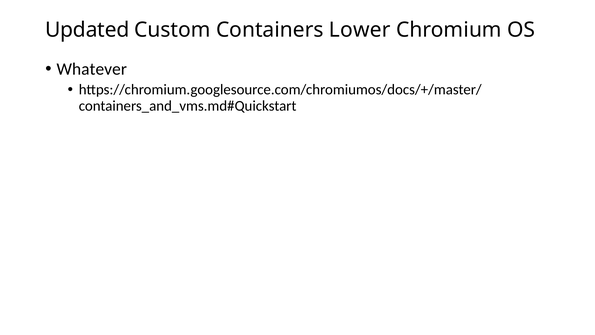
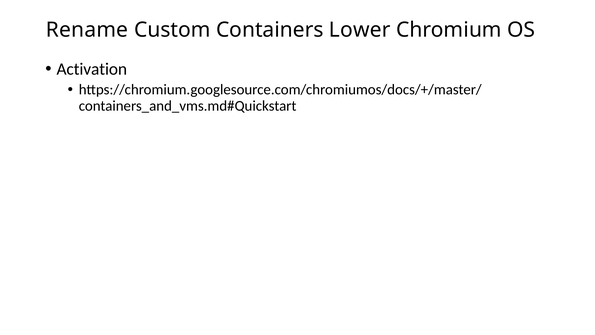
Updated: Updated -> Rename
Whatever: Whatever -> Activation
